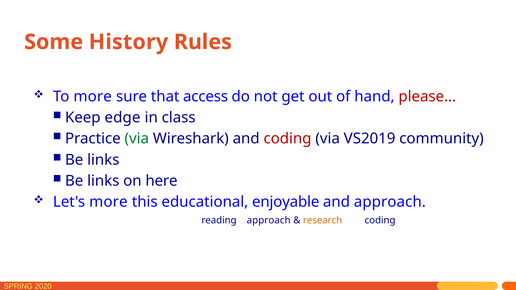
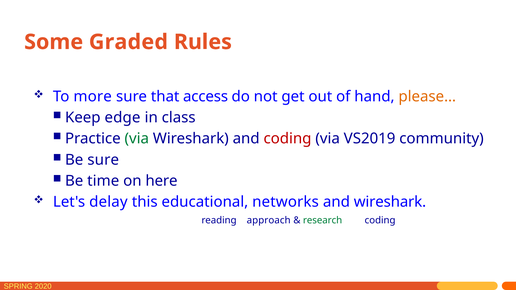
History: History -> Graded
please… colour: red -> orange
links at (103, 160): links -> sure
links at (103, 181): links -> time
Let's more: more -> delay
enjoyable: enjoyable -> networks
and approach: approach -> wireshark
research colour: orange -> green
